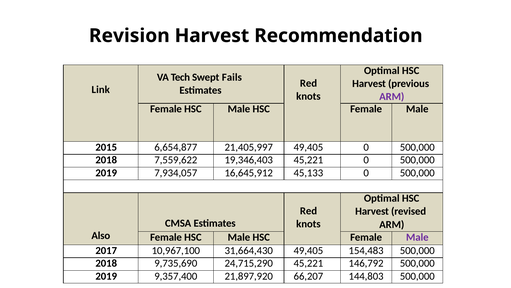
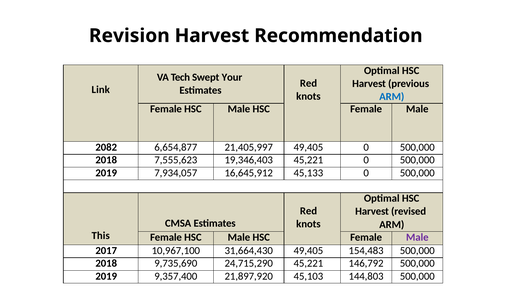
Fails: Fails -> Your
ARM at (392, 97) colour: purple -> blue
2015: 2015 -> 2082
7,559,622: 7,559,622 -> 7,555,623
Also: Also -> This
66,207: 66,207 -> 45,103
